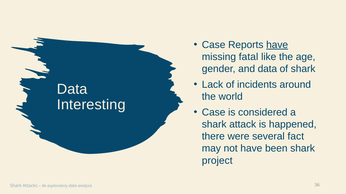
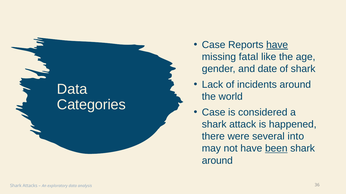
and data: data -> date
Interesting: Interesting -> Categories
fact: fact -> into
been underline: none -> present
project at (217, 161): project -> around
